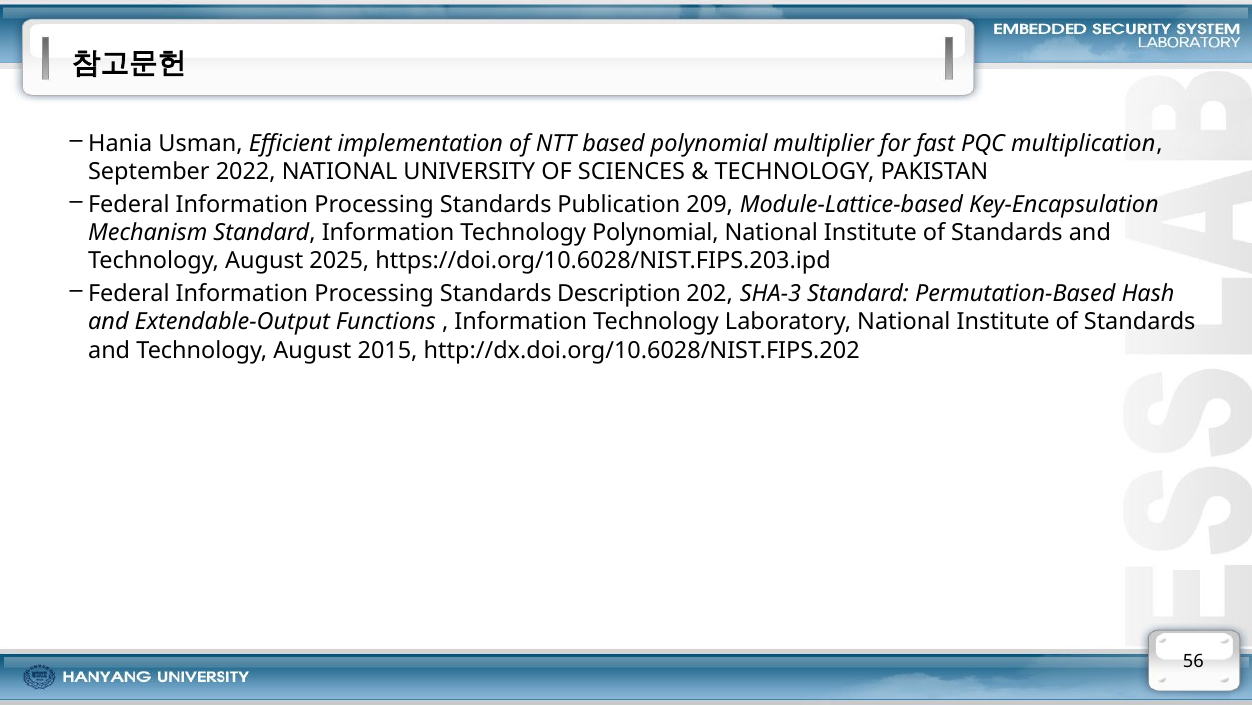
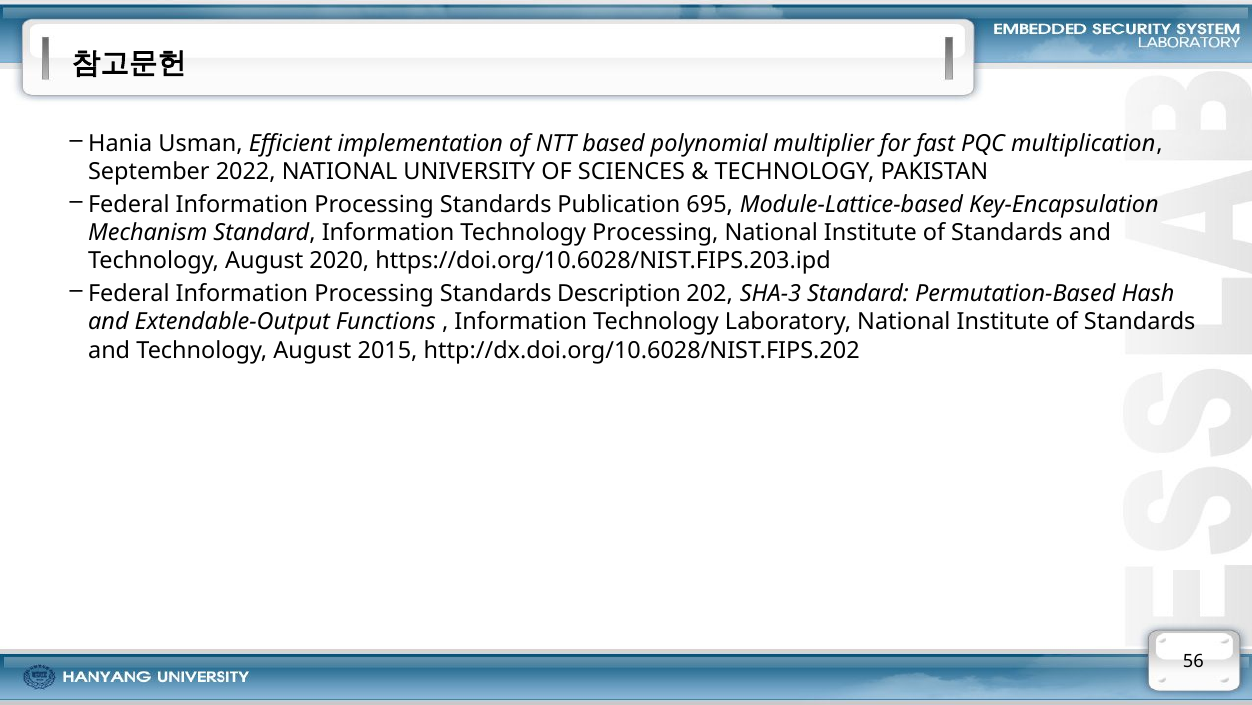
209: 209 -> 695
Technology Polynomial: Polynomial -> Processing
2025: 2025 -> 2020
